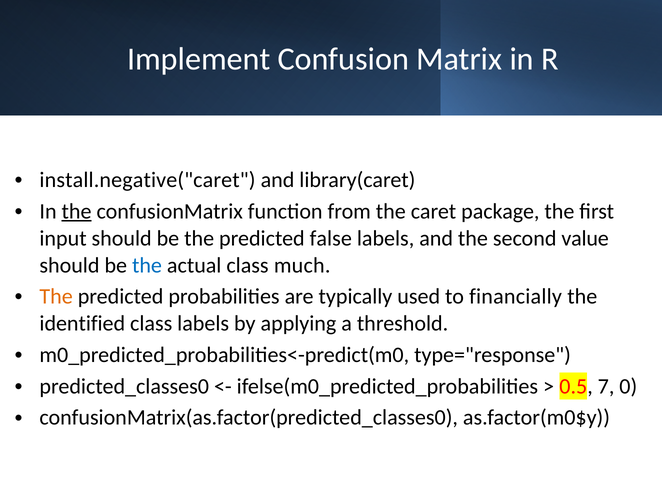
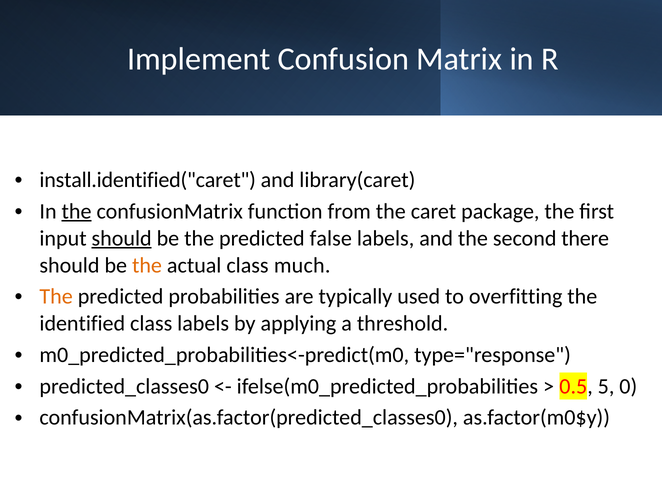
install.negative("caret: install.negative("caret -> install.identified("caret
should at (122, 238) underline: none -> present
value: value -> there
the at (147, 265) colour: blue -> orange
financially: financially -> overfitting
7: 7 -> 5
